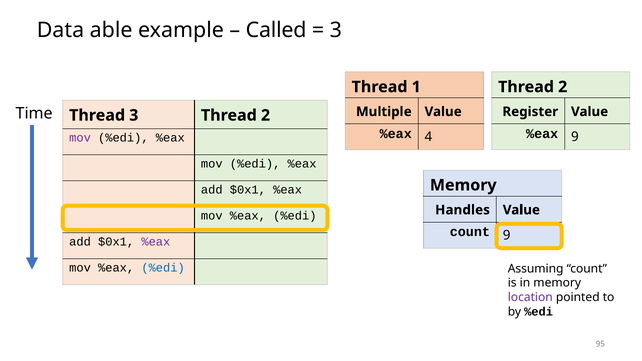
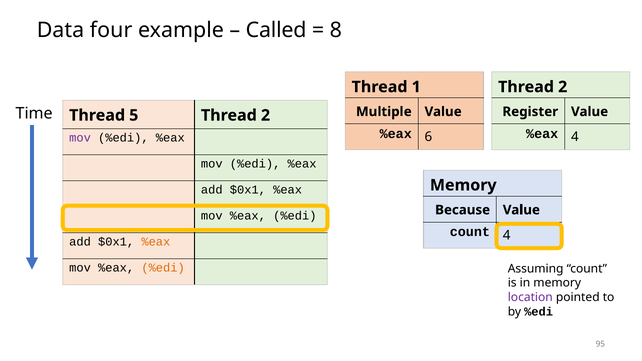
able: able -> four
3 at (336, 30): 3 -> 8
Thread 3: 3 -> 5
4: 4 -> 6
%eax 9: 9 -> 4
Handles: Handles -> Because
count 9: 9 -> 4
%eax at (156, 242) colour: purple -> orange
%edi at (163, 268) colour: blue -> orange
